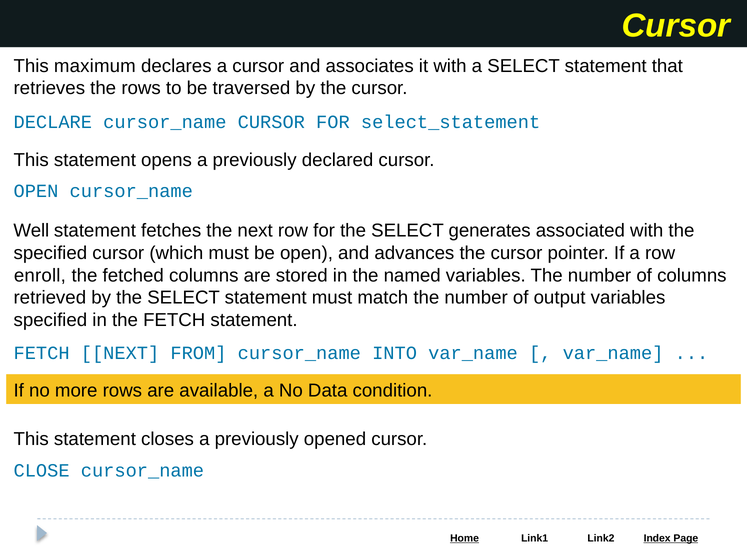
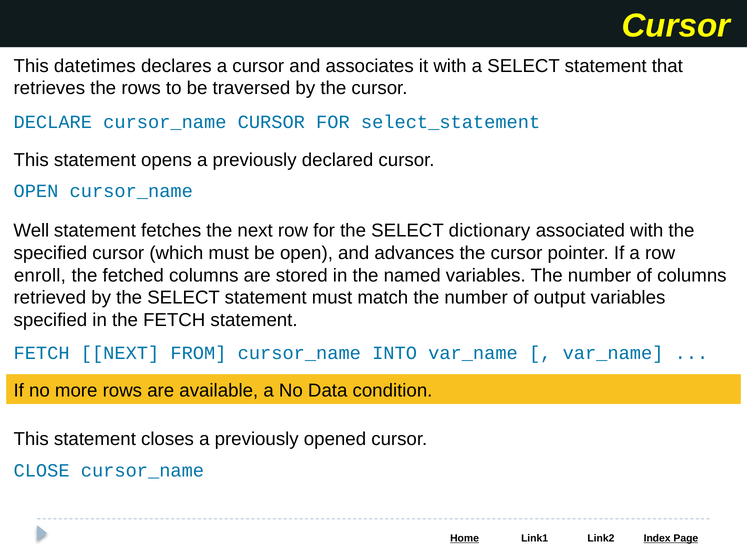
maximum: maximum -> datetimes
generates: generates -> dictionary
